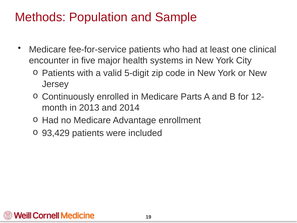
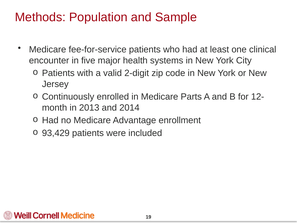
5-digit: 5-digit -> 2-digit
